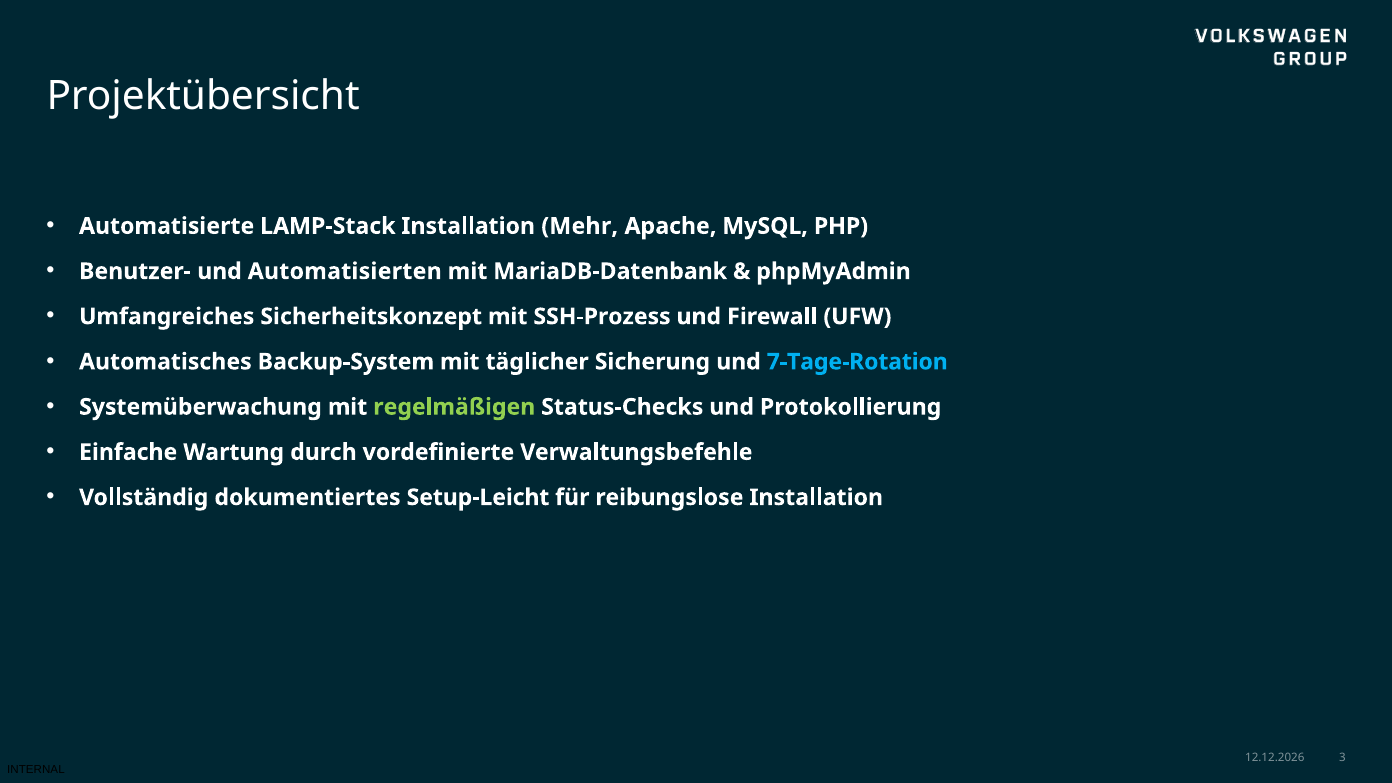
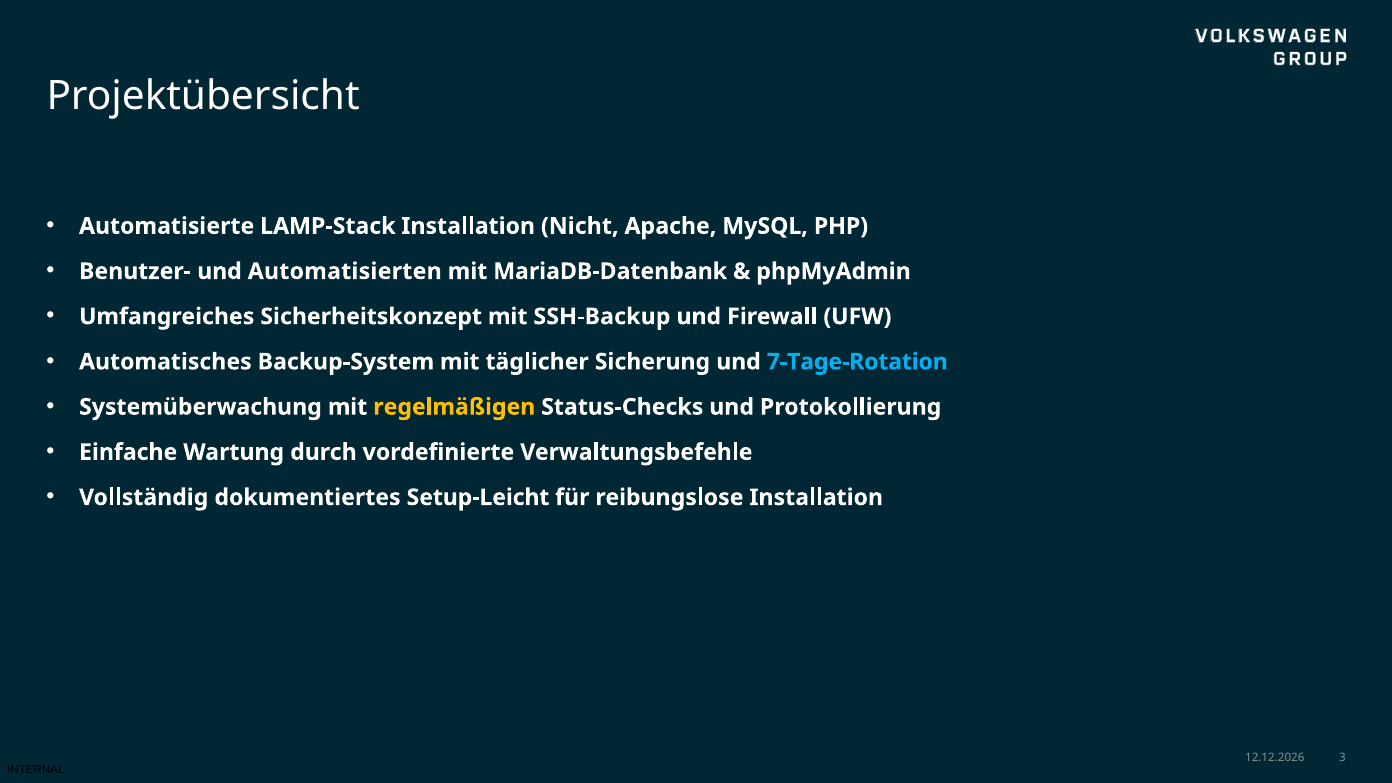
Mehr: Mehr -> Nicht
SSH-Prozess: SSH-Prozess -> SSH-Backup
regelmäßigen colour: light green -> yellow
